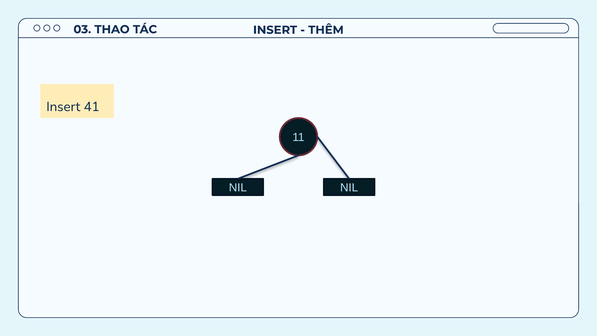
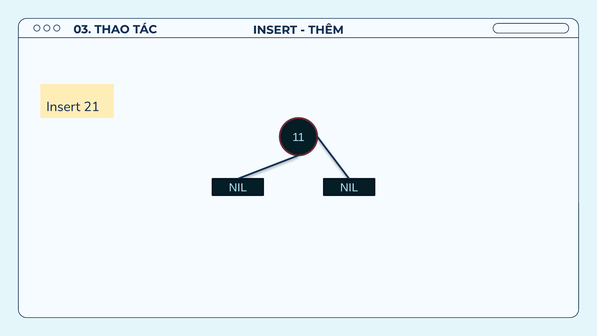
41: 41 -> 21
